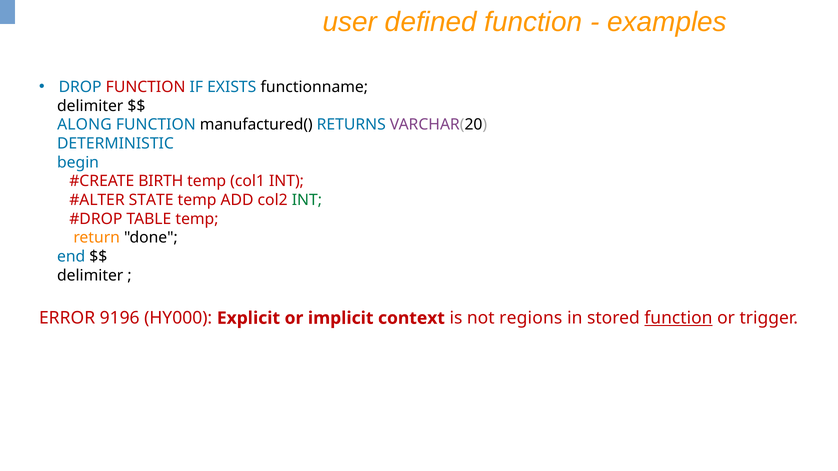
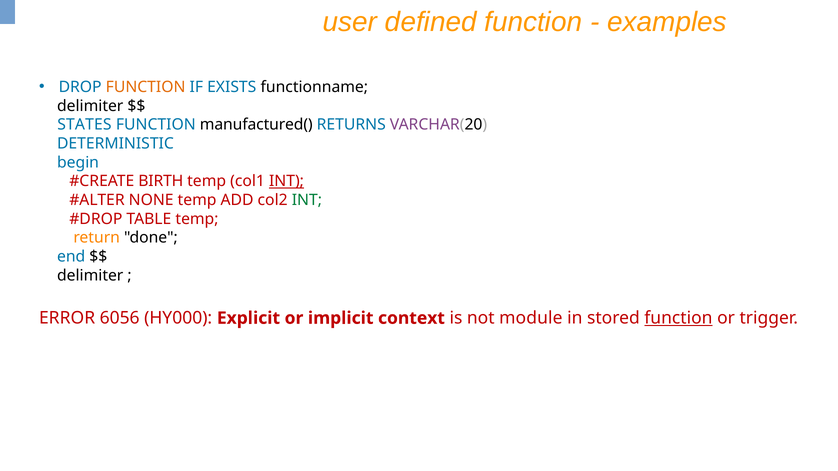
FUNCTION at (146, 87) colour: red -> orange
ALONG: ALONG -> STATES
INT at (286, 181) underline: none -> present
STATE: STATE -> NONE
9196: 9196 -> 6056
regions: regions -> module
